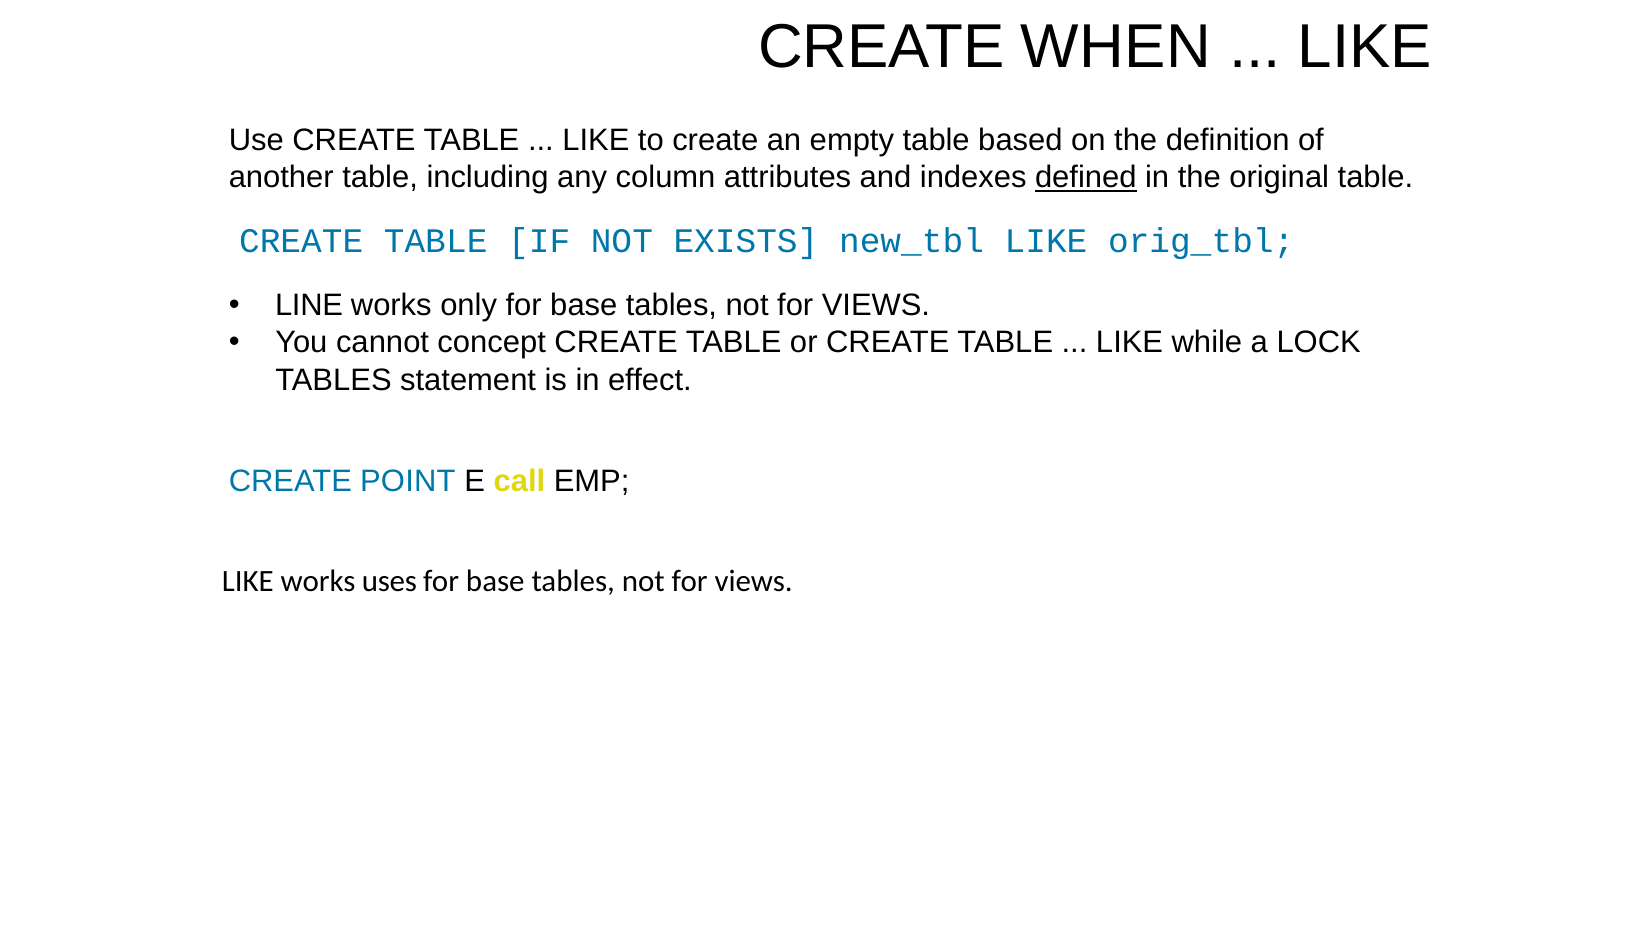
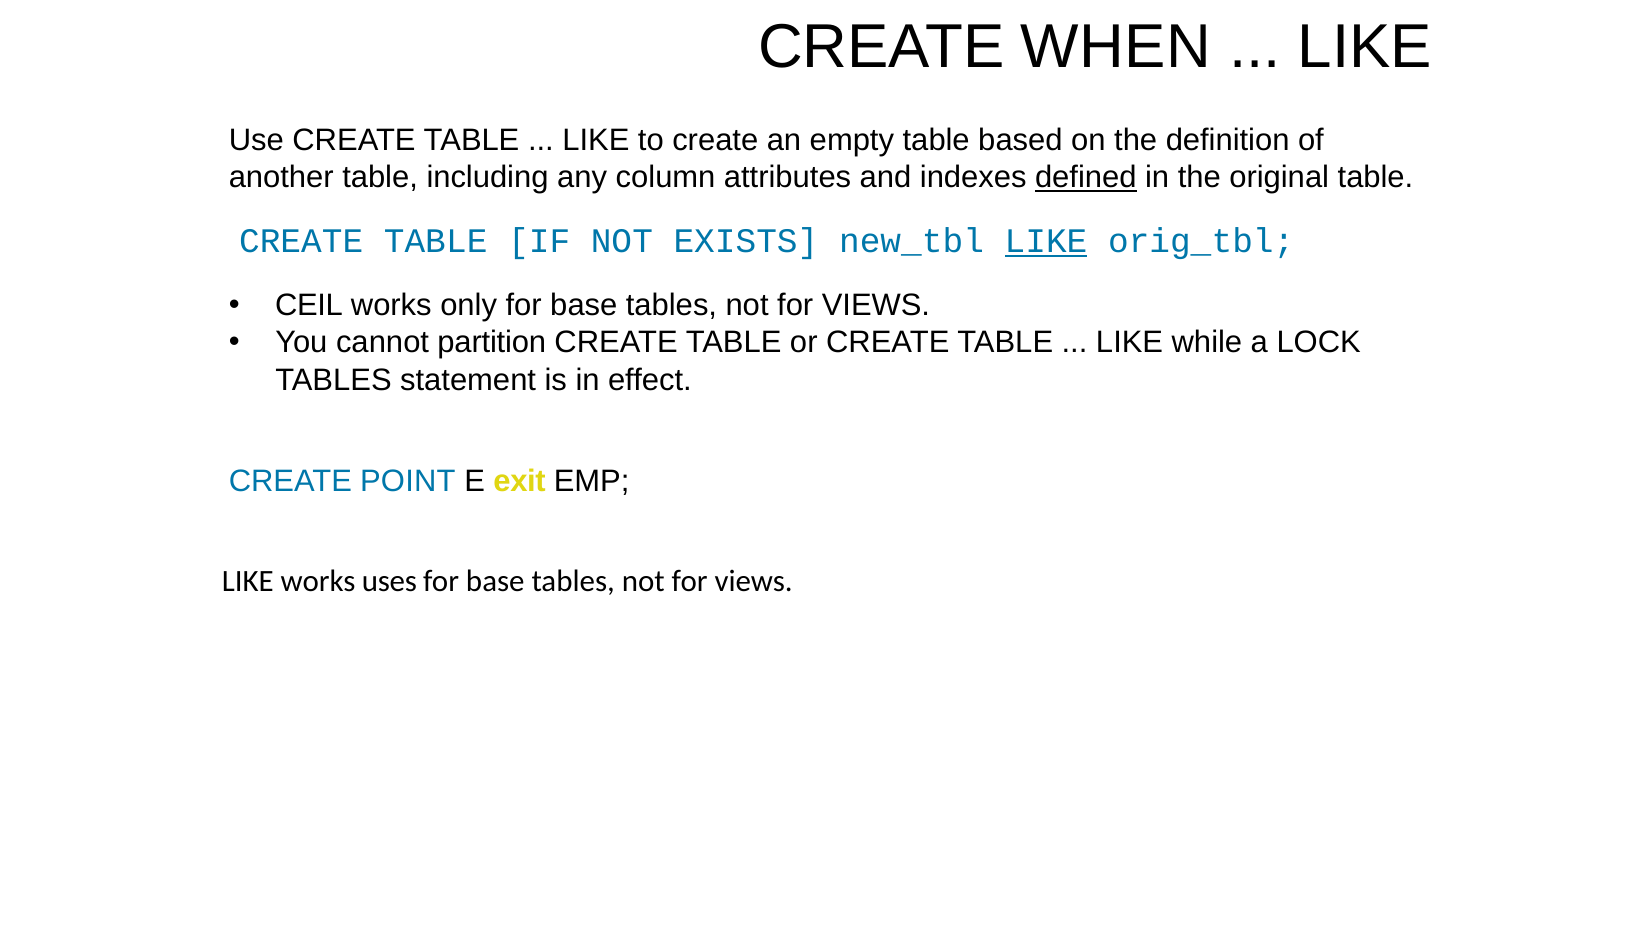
LIKE at (1046, 241) underline: none -> present
LINE: LINE -> CEIL
concept: concept -> partition
call: call -> exit
